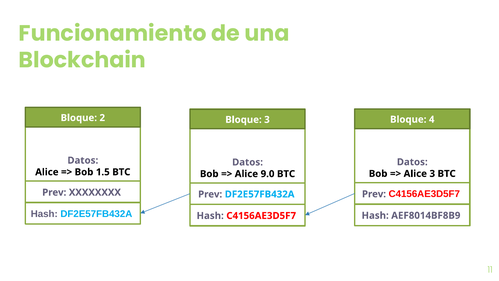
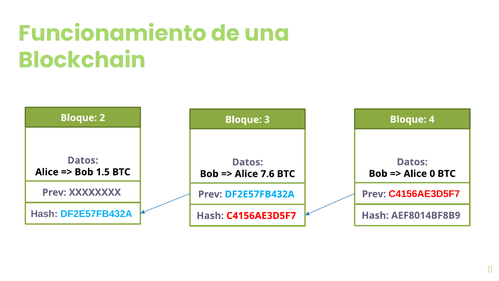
Alice 3: 3 -> 0
9.0: 9.0 -> 7.6
